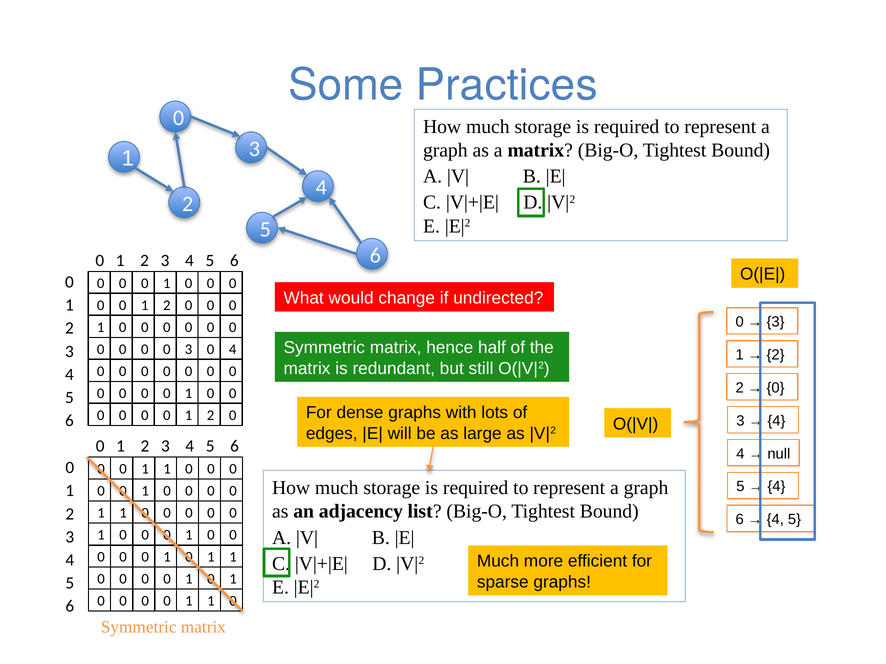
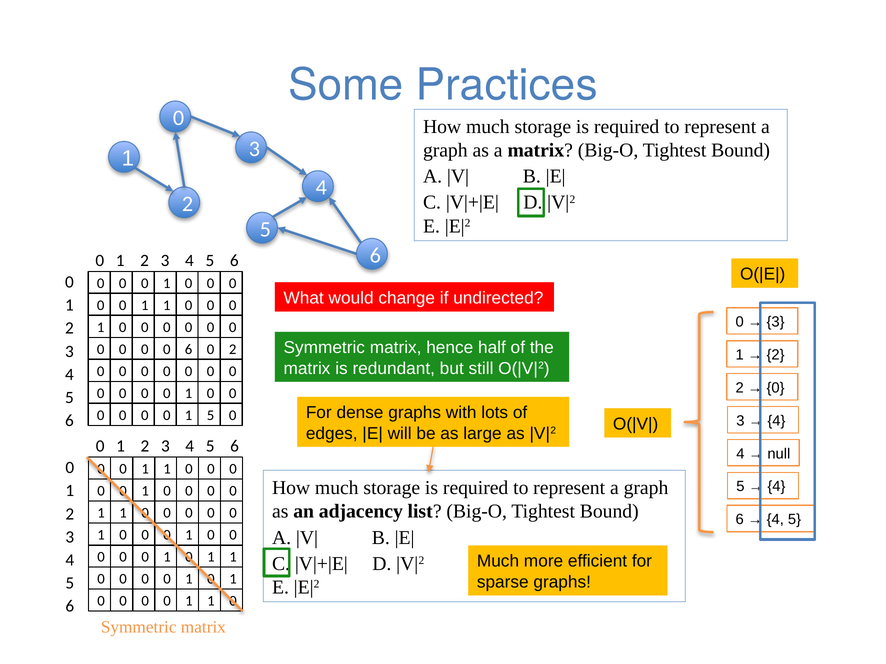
2 at (167, 306): 2 -> 1
0 0 3: 3 -> 6
0 4: 4 -> 2
2 at (211, 416): 2 -> 5
